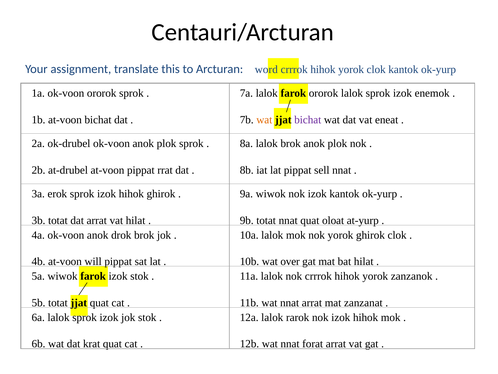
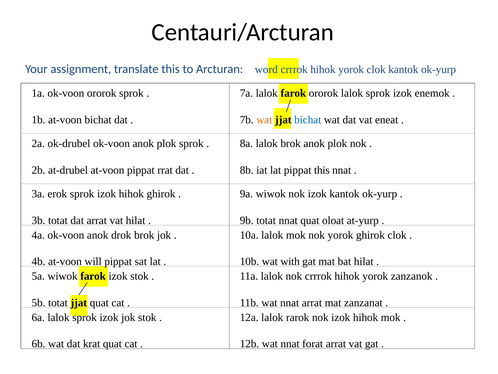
bichat at (308, 120) colour: purple -> blue
pippat sell: sell -> this
over: over -> with
